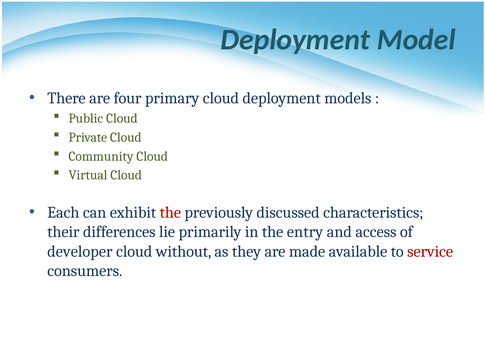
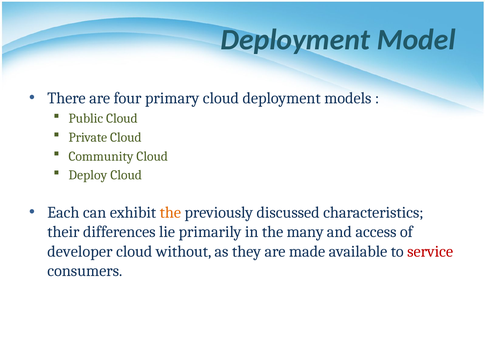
Virtual: Virtual -> Deploy
the at (170, 212) colour: red -> orange
entry: entry -> many
